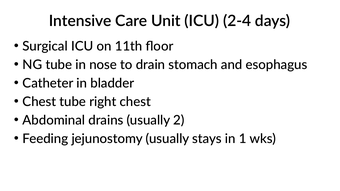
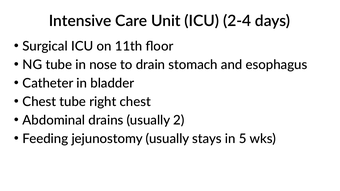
1: 1 -> 5
